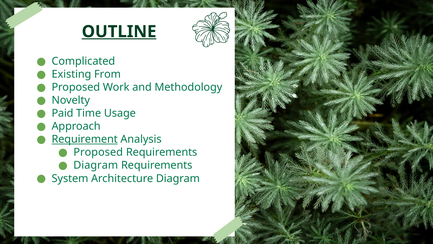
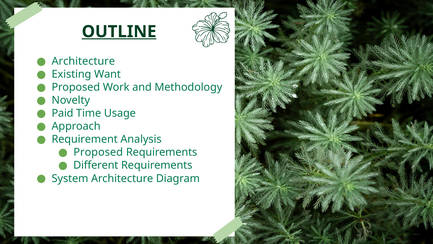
Complicated at (83, 61): Complicated -> Architecture
From: From -> Want
Requirement underline: present -> none
Diagram at (96, 165): Diagram -> Different
